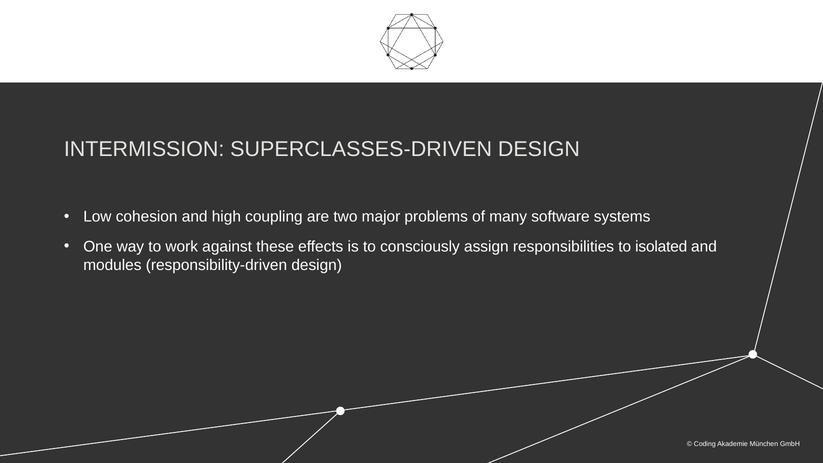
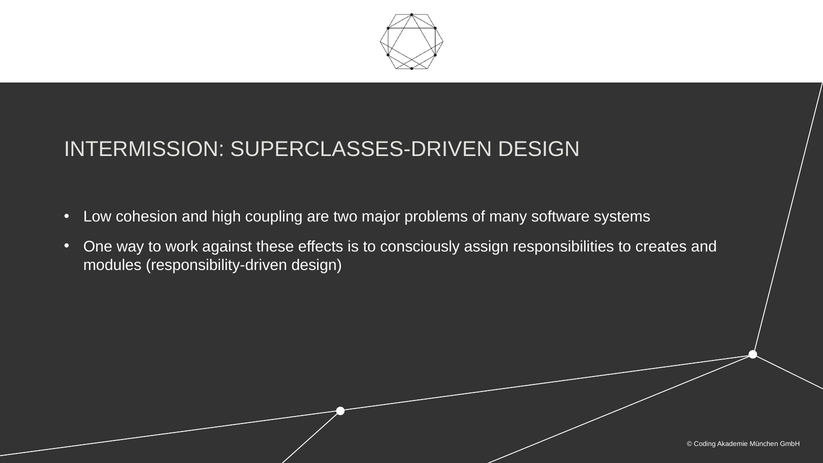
isolated: isolated -> creates
